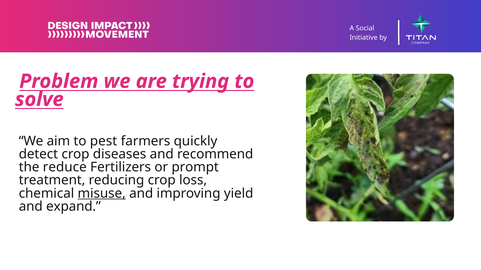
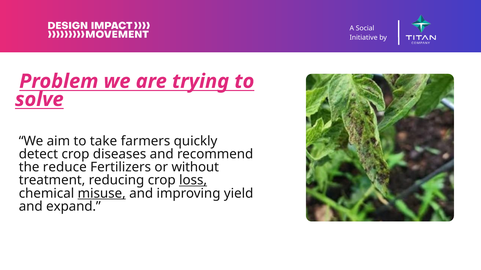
pest: pest -> take
prompt: prompt -> without
loss underline: none -> present
